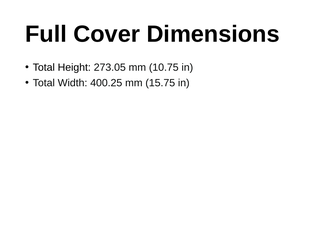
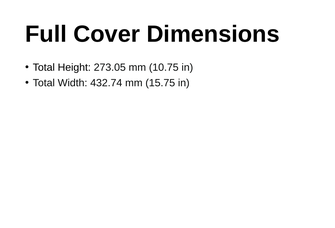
400.25: 400.25 -> 432.74
